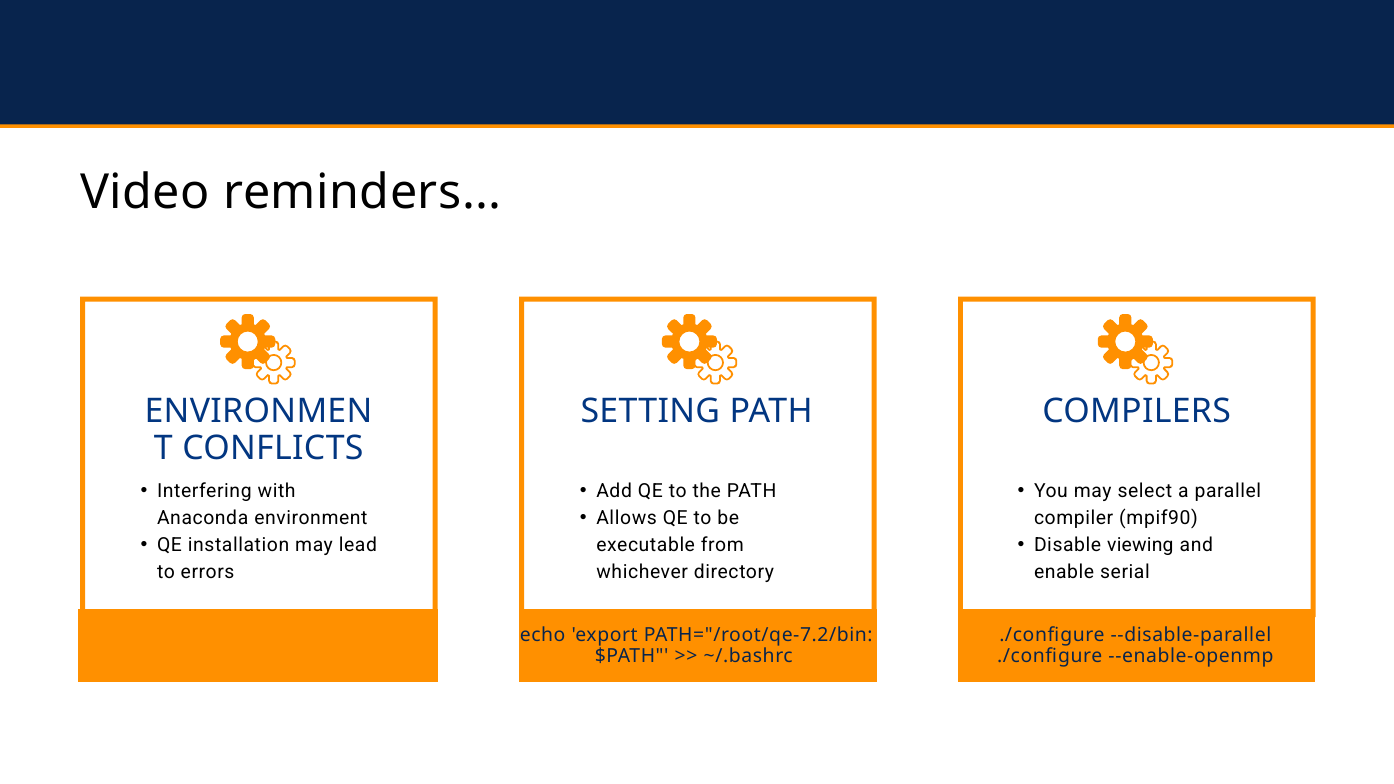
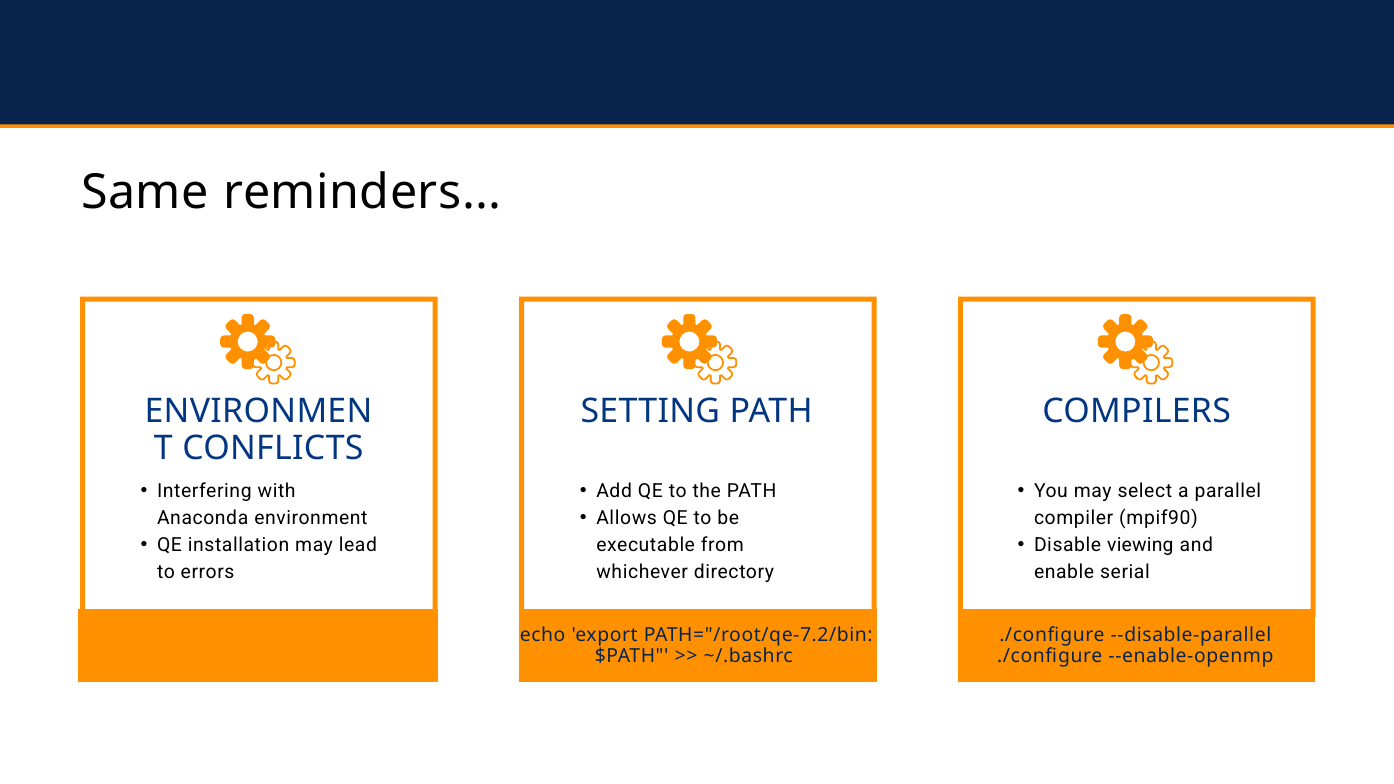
Video: Video -> Same
